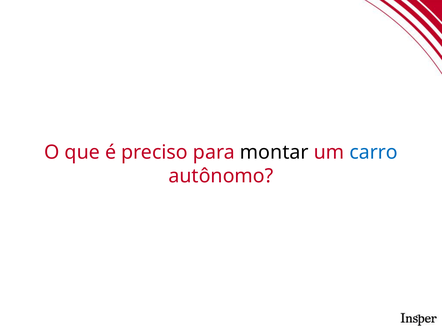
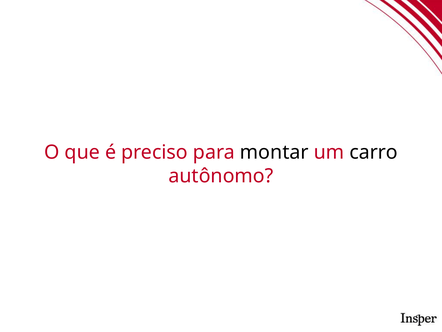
carro colour: blue -> black
